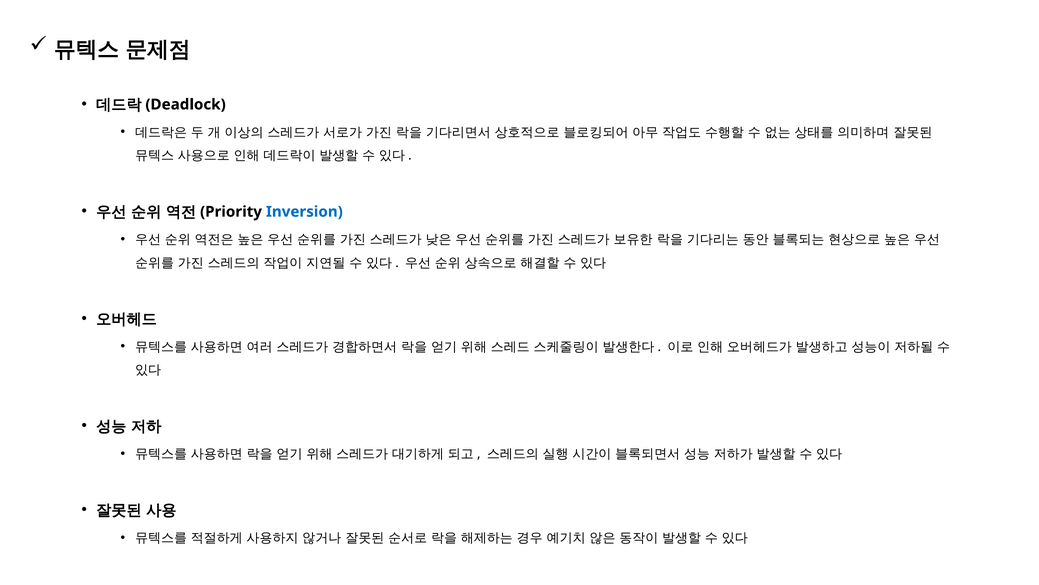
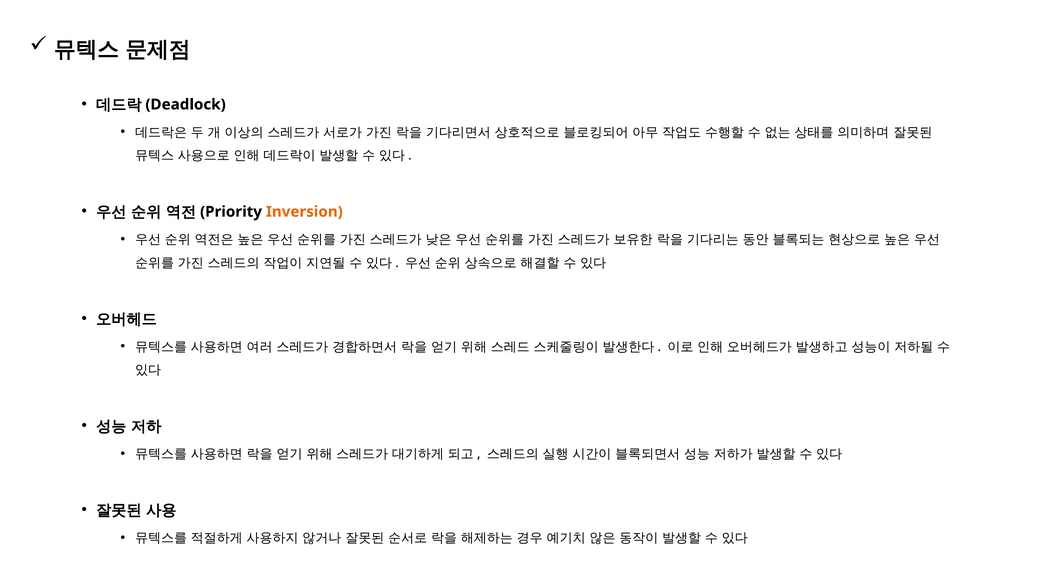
Inversion colour: blue -> orange
